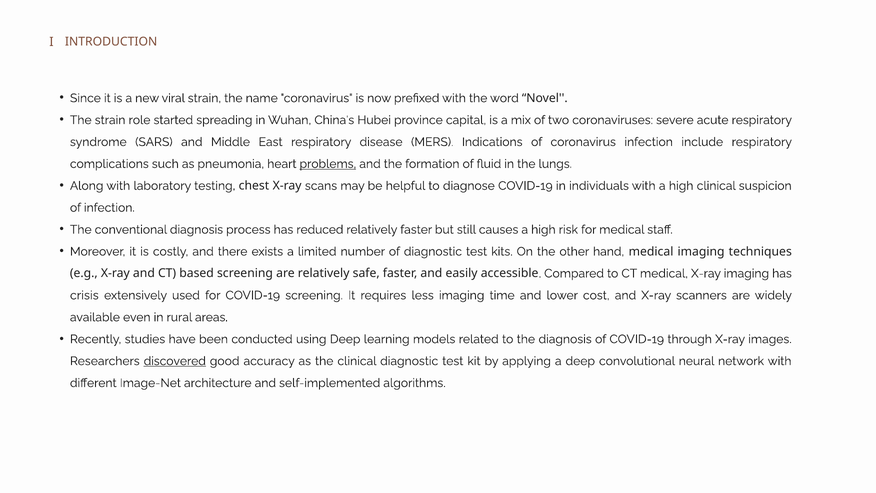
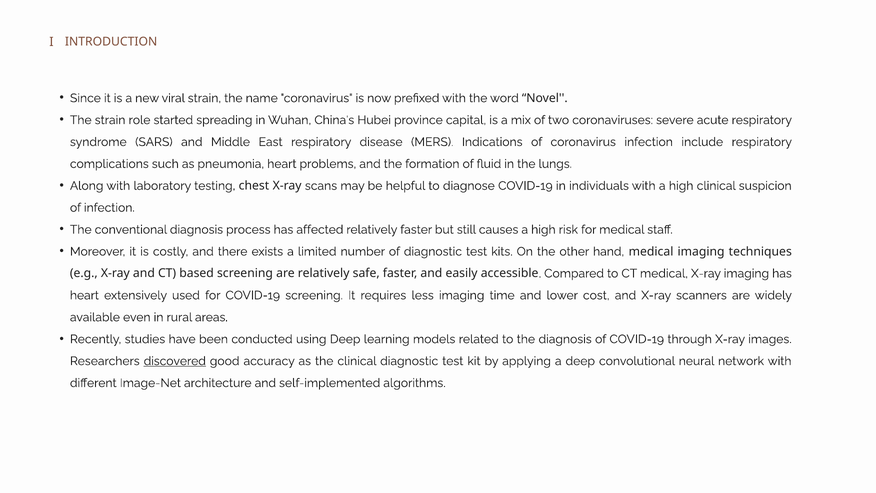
problems underline: present -> none
reduced: reduced -> affected
crisis at (84, 295): crisis -> heart
